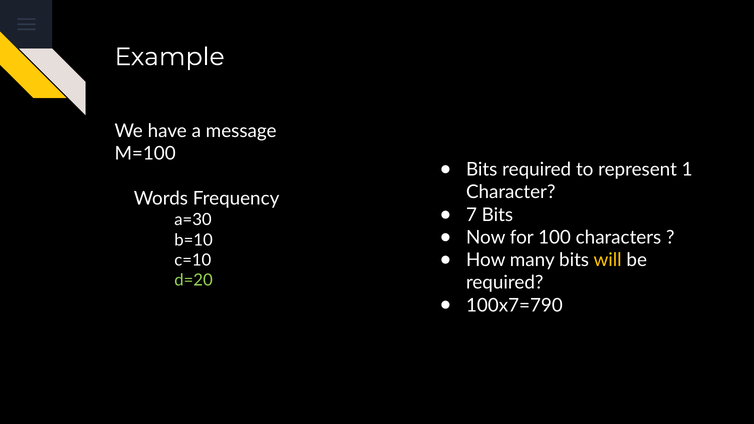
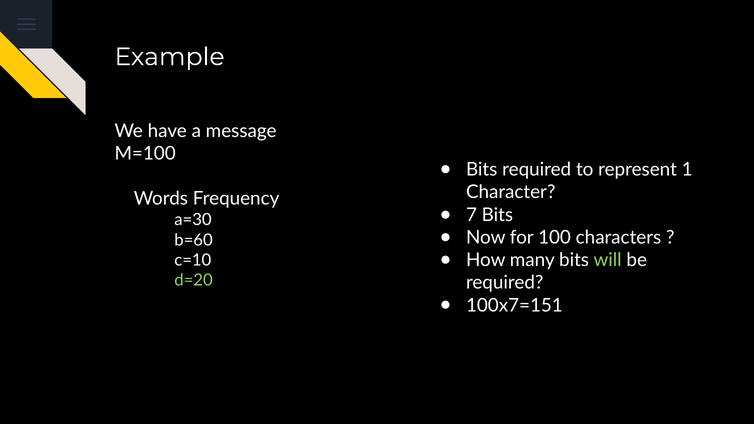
b=10: b=10 -> b=60
will colour: yellow -> light green
100x7=790: 100x7=790 -> 100x7=151
